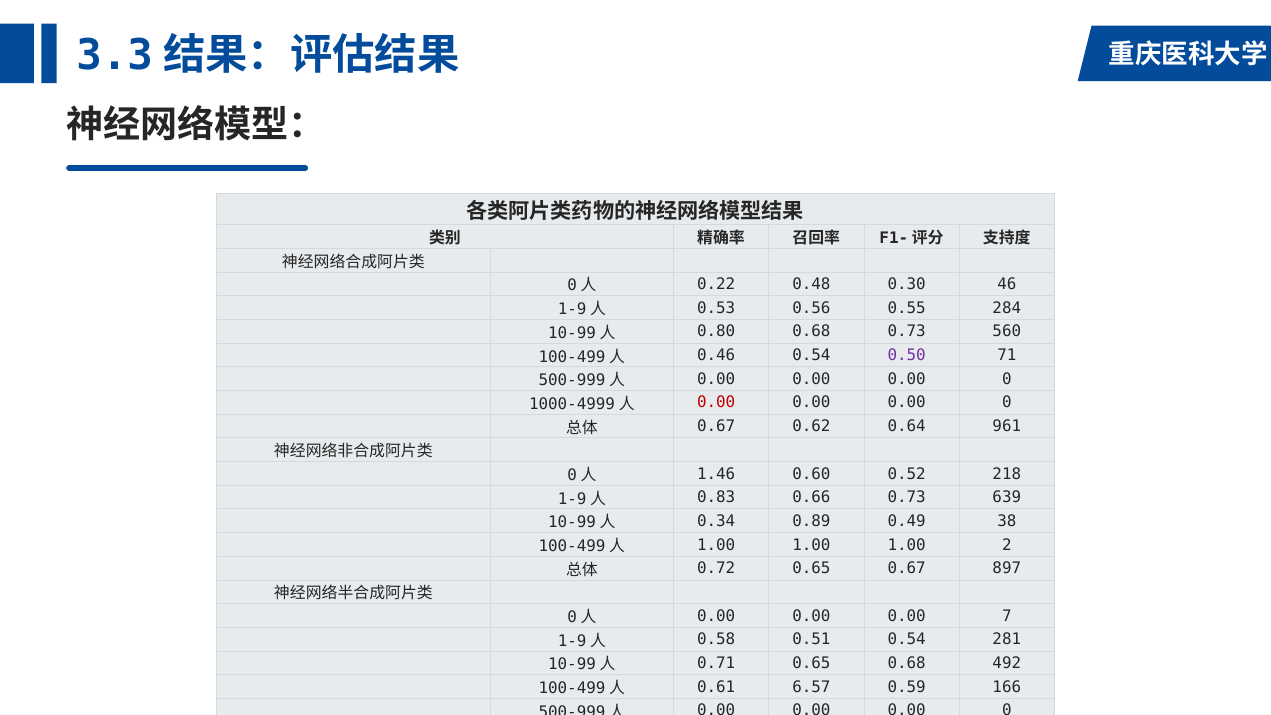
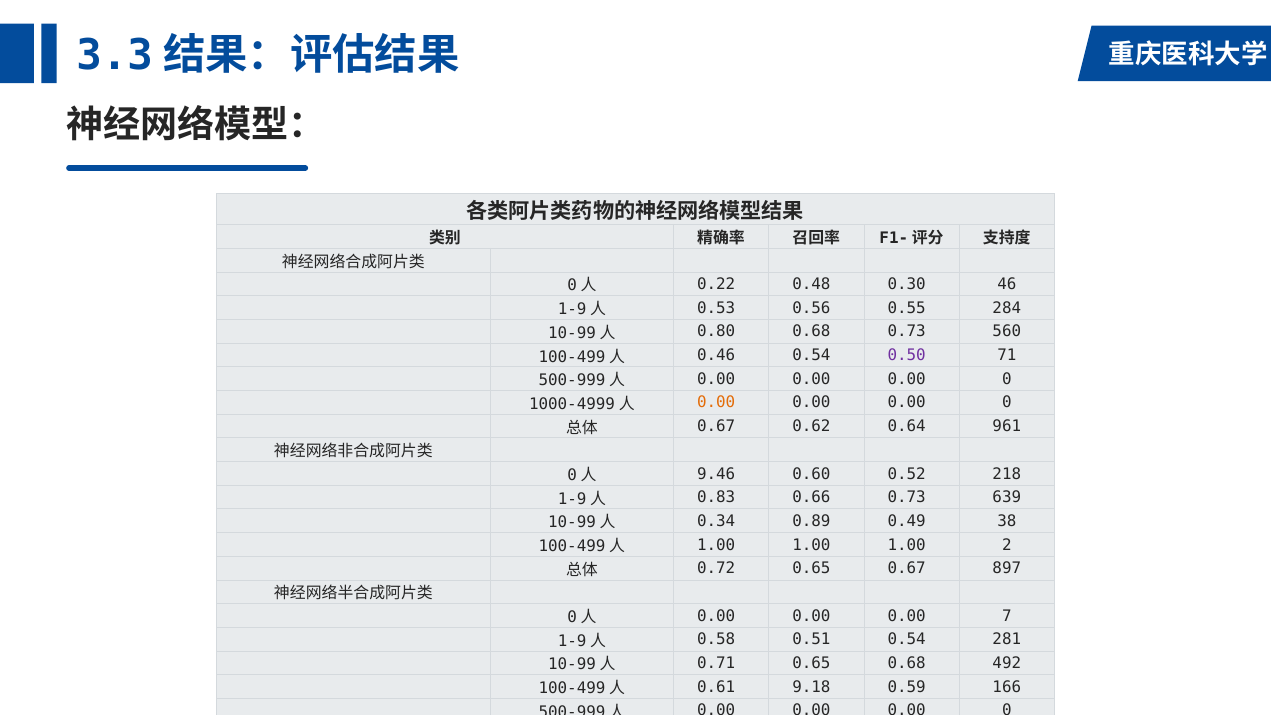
0.00 at (716, 403) colour: red -> orange
1.46: 1.46 -> 9.46
6.57: 6.57 -> 9.18
